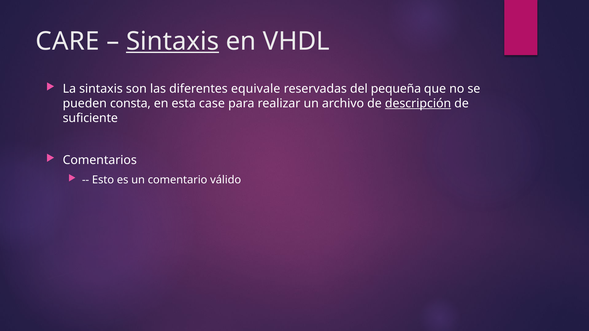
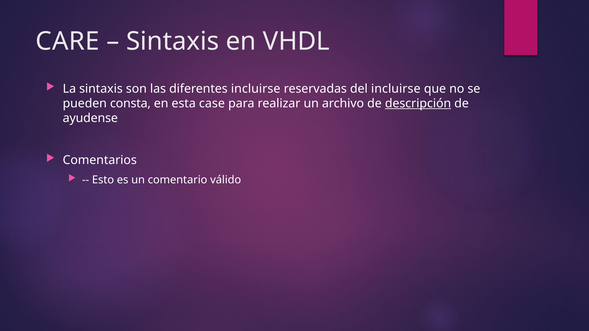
Sintaxis at (173, 41) underline: present -> none
diferentes equivale: equivale -> incluirse
del pequeña: pequeña -> incluirse
suficiente: suficiente -> ayudense
